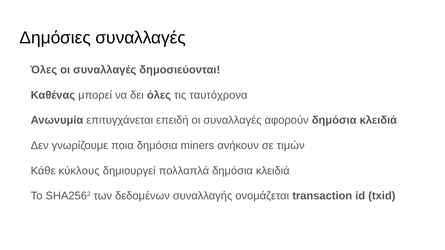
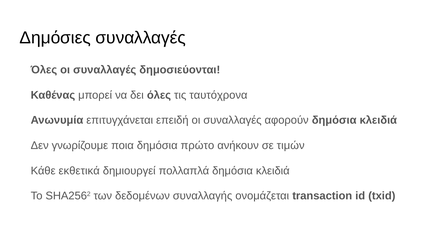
miners: miners -> πρώτο
κύκλους: κύκλους -> εκθετικά
